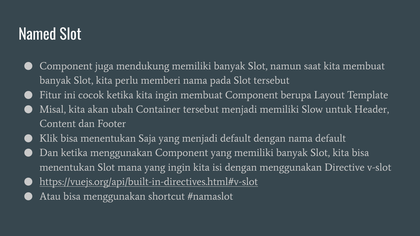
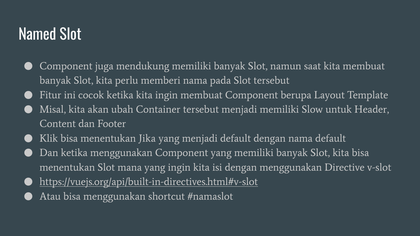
Saja: Saja -> Jika
